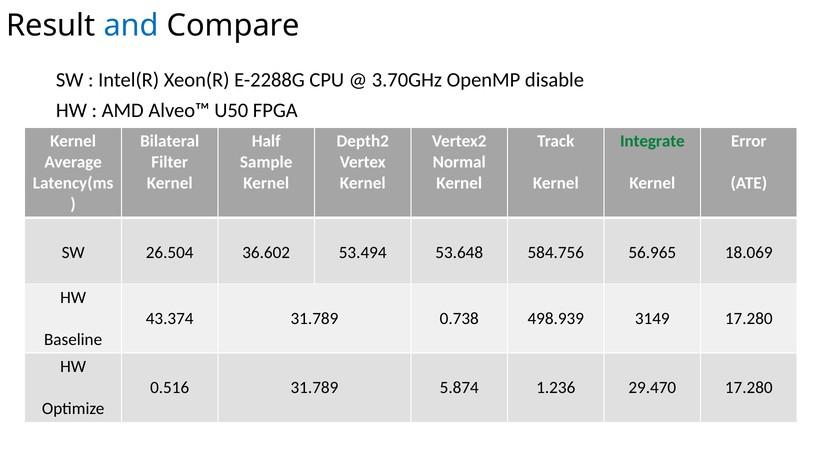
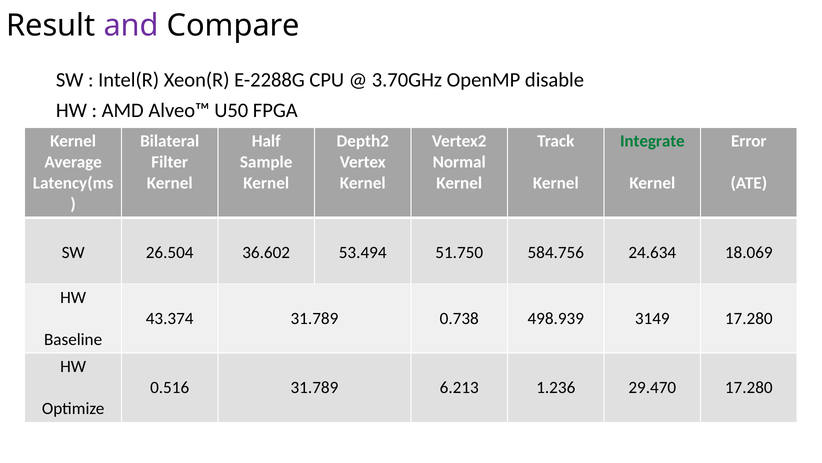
and colour: blue -> purple
53.648: 53.648 -> 51.750
56.965: 56.965 -> 24.634
5.874: 5.874 -> 6.213
